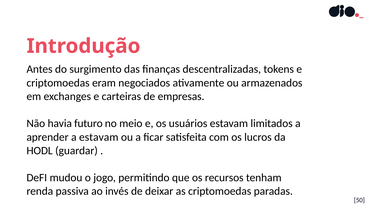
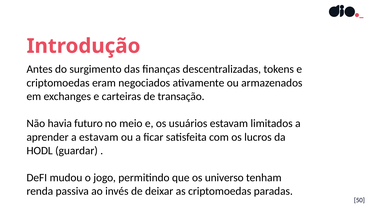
empresas: empresas -> transação
recursos: recursos -> universo
